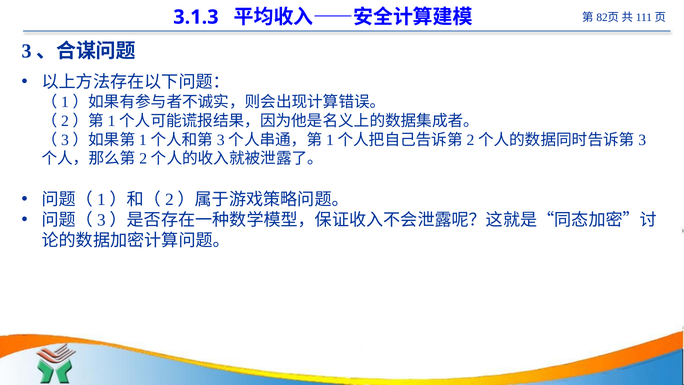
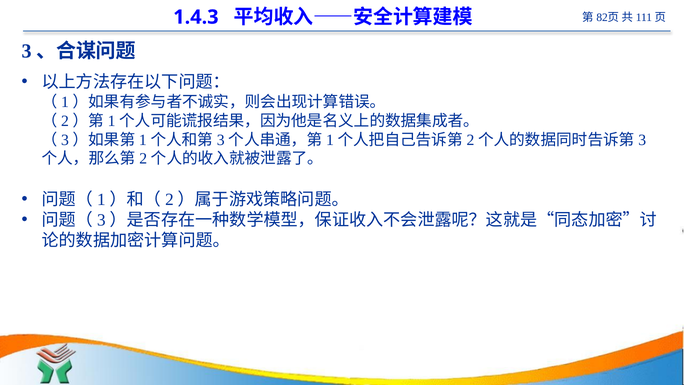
3.1.3: 3.1.3 -> 1.4.3
